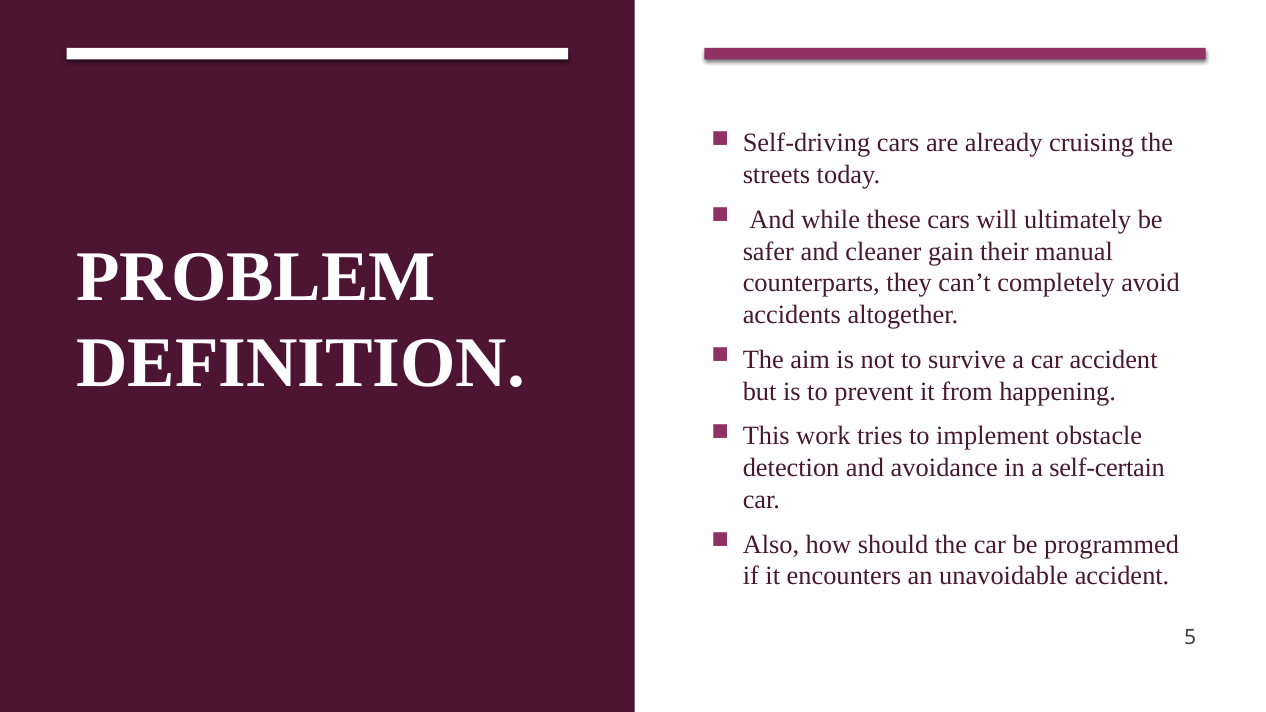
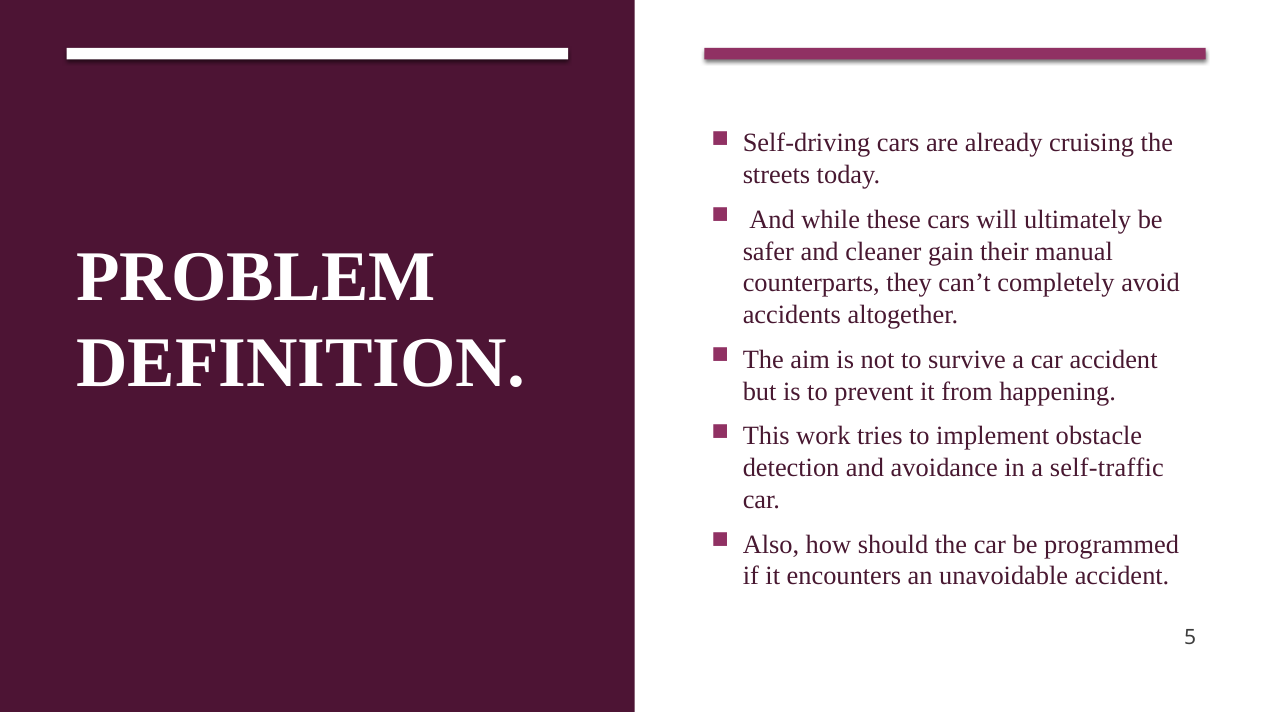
self-certain: self-certain -> self-traffic
